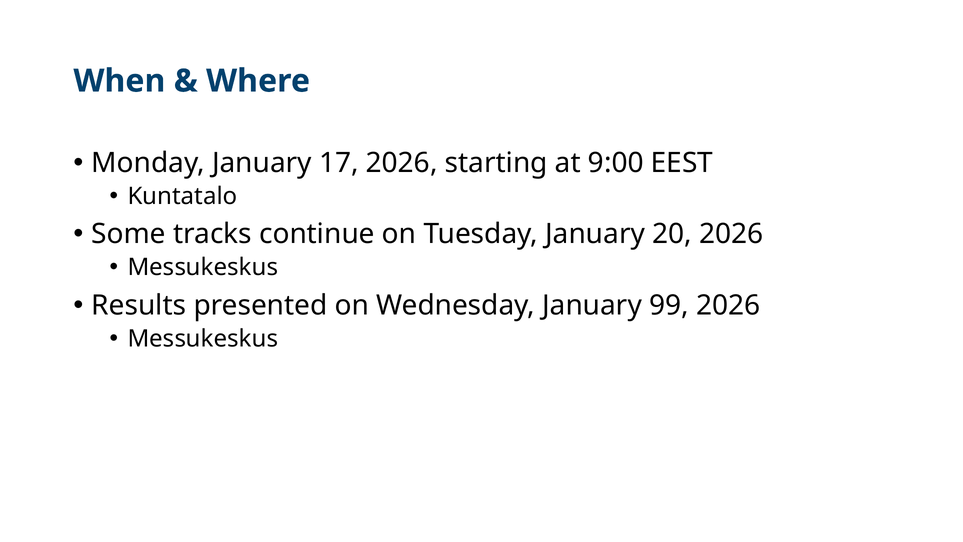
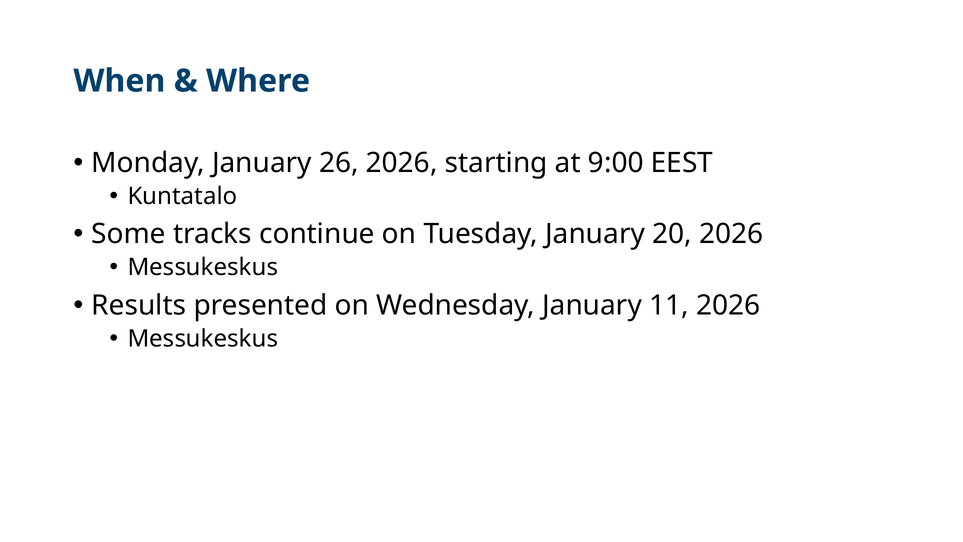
17: 17 -> 26
99: 99 -> 11
